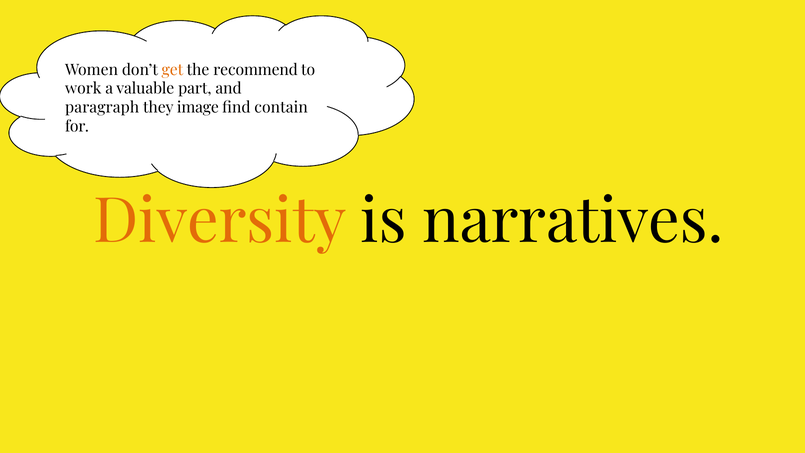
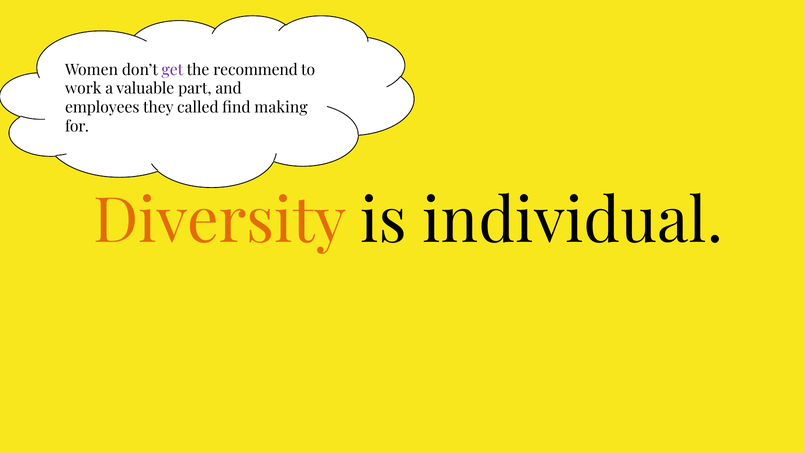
get colour: orange -> purple
paragraph: paragraph -> employees
image: image -> called
contain: contain -> making
narratives: narratives -> individual
